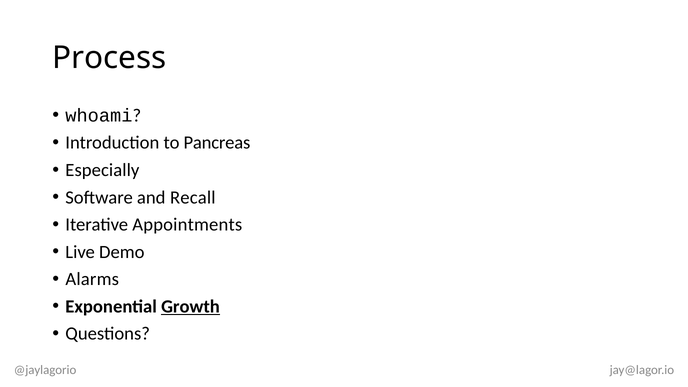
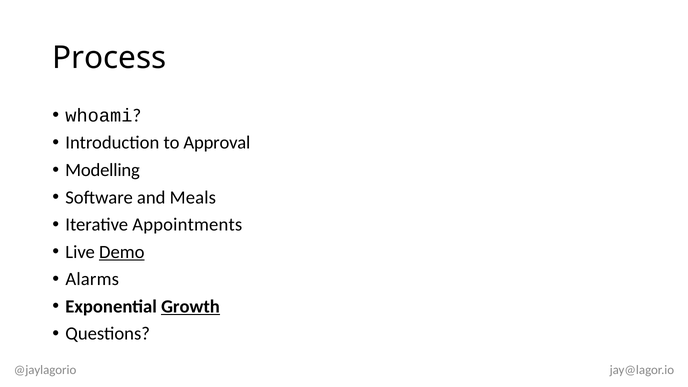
Pancreas: Pancreas -> Approval
Especially: Especially -> Modelling
Recall: Recall -> Meals
Demo underline: none -> present
